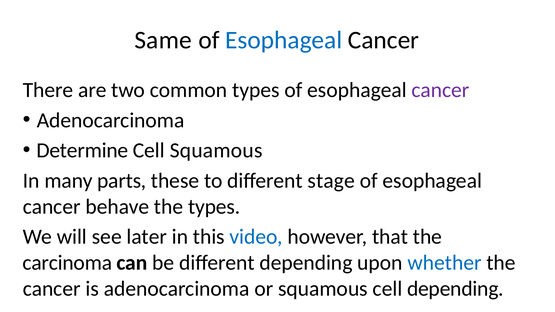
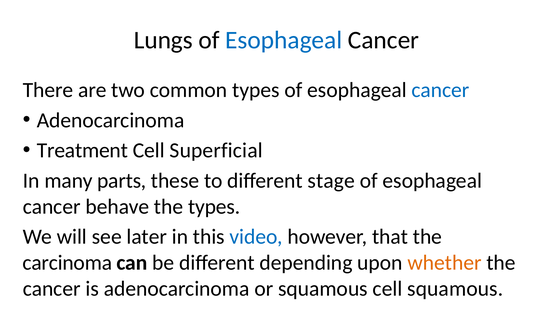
Same: Same -> Lungs
cancer at (440, 90) colour: purple -> blue
Determine: Determine -> Treatment
Cell Squamous: Squamous -> Superficial
whether colour: blue -> orange
cell depending: depending -> squamous
